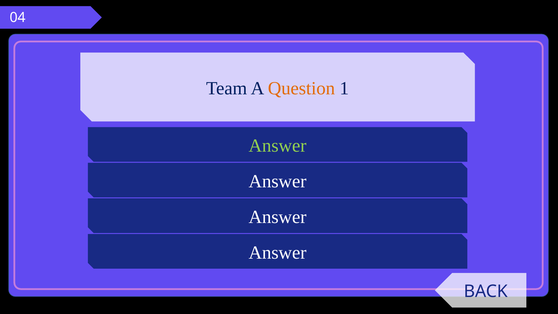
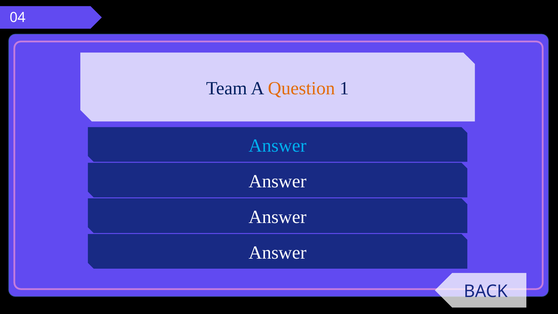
Answer at (278, 146) colour: light green -> light blue
